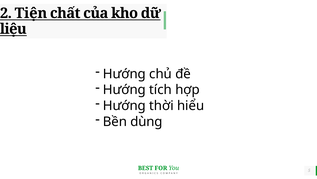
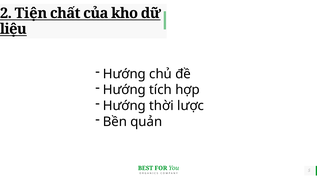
hiểu: hiểu -> lược
dùng: dùng -> quản
